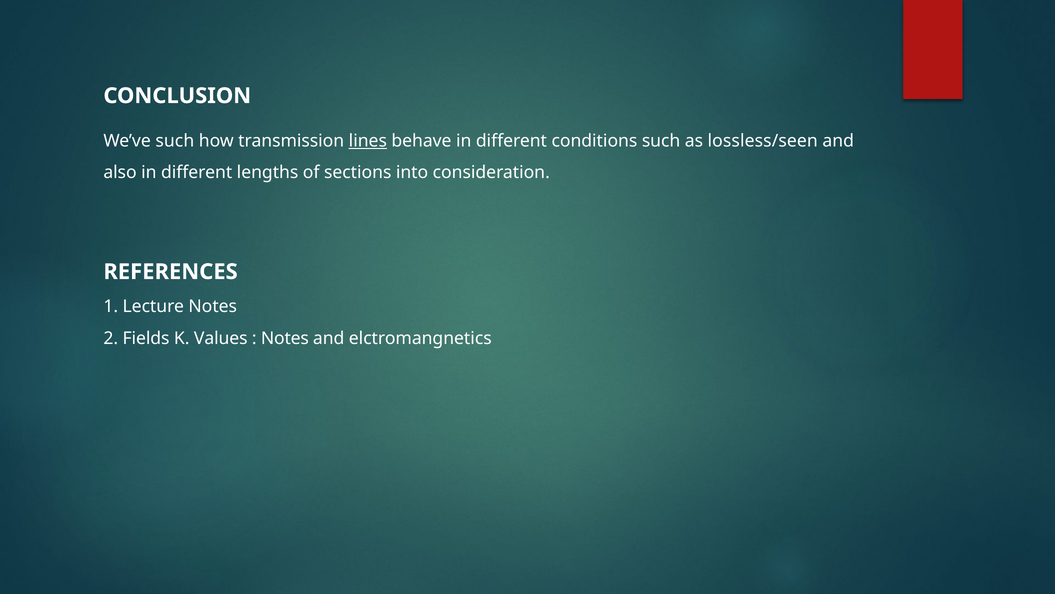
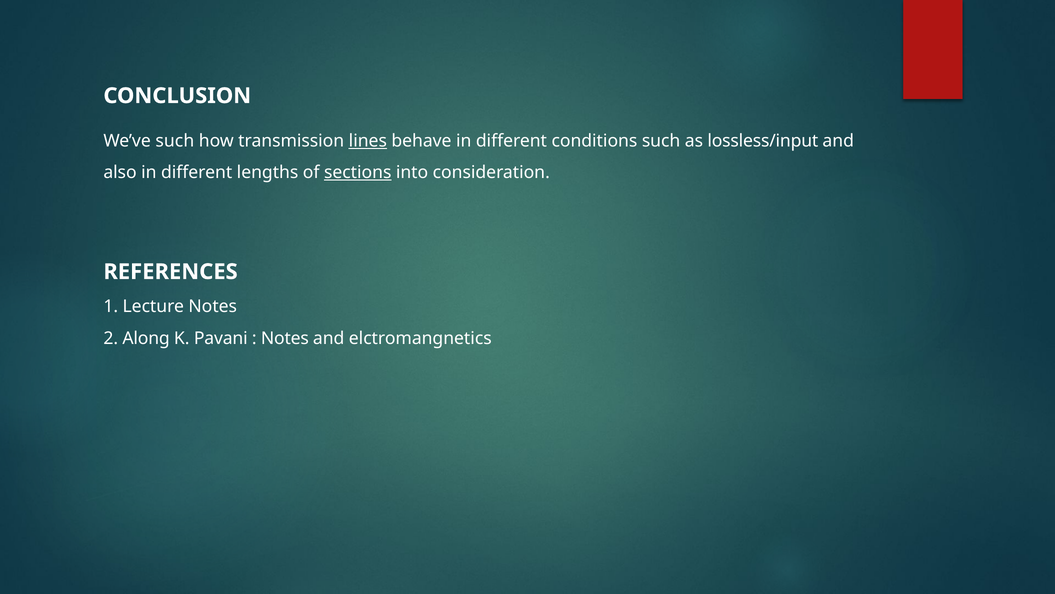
lossless/seen: lossless/seen -> lossless/input
sections underline: none -> present
Fields: Fields -> Along
Values: Values -> Pavani
